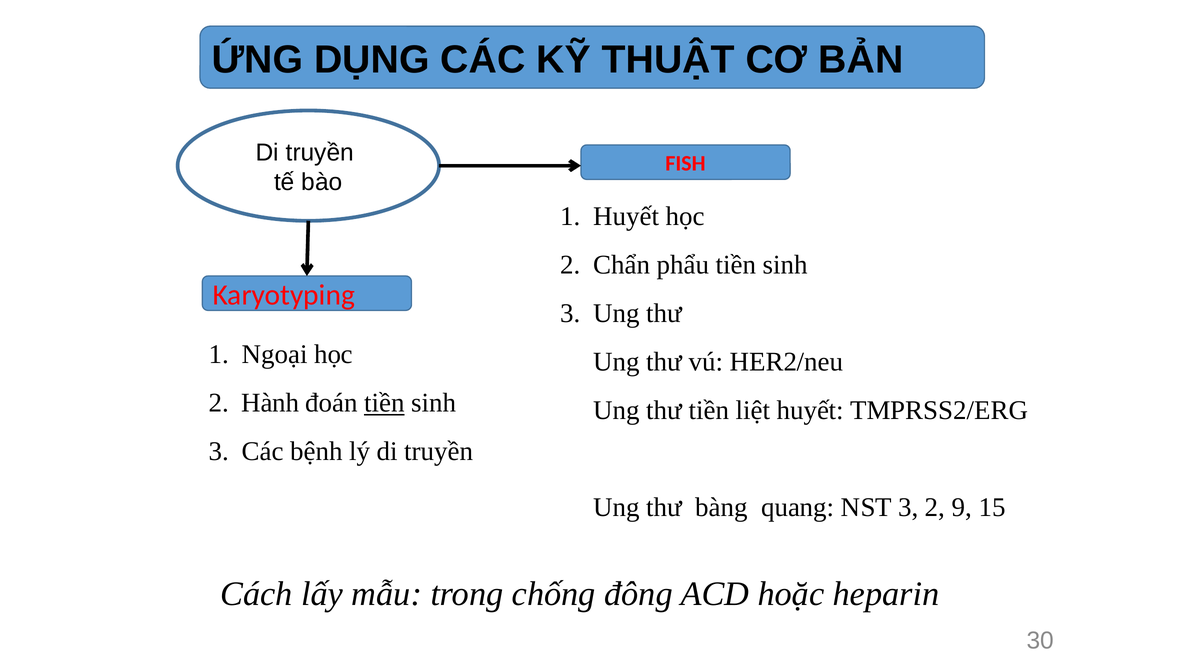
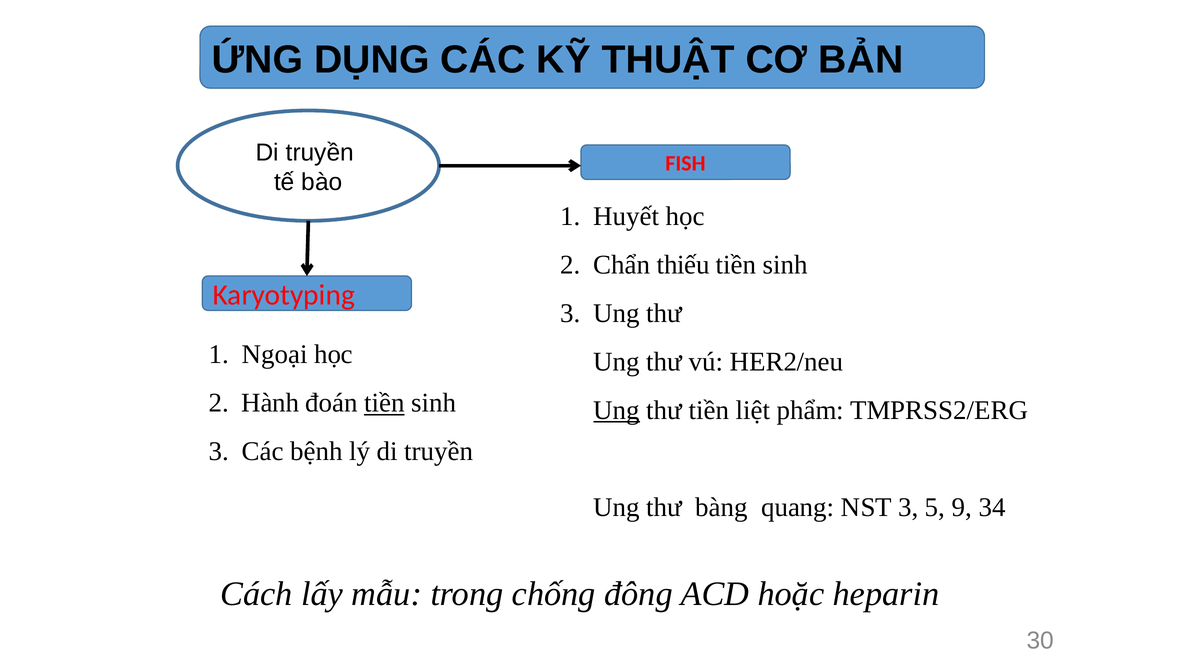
phẩu: phẩu -> thiếu
Ung at (617, 410) underline: none -> present
liệt huyết: huyết -> phẩm
3 2: 2 -> 5
15: 15 -> 34
